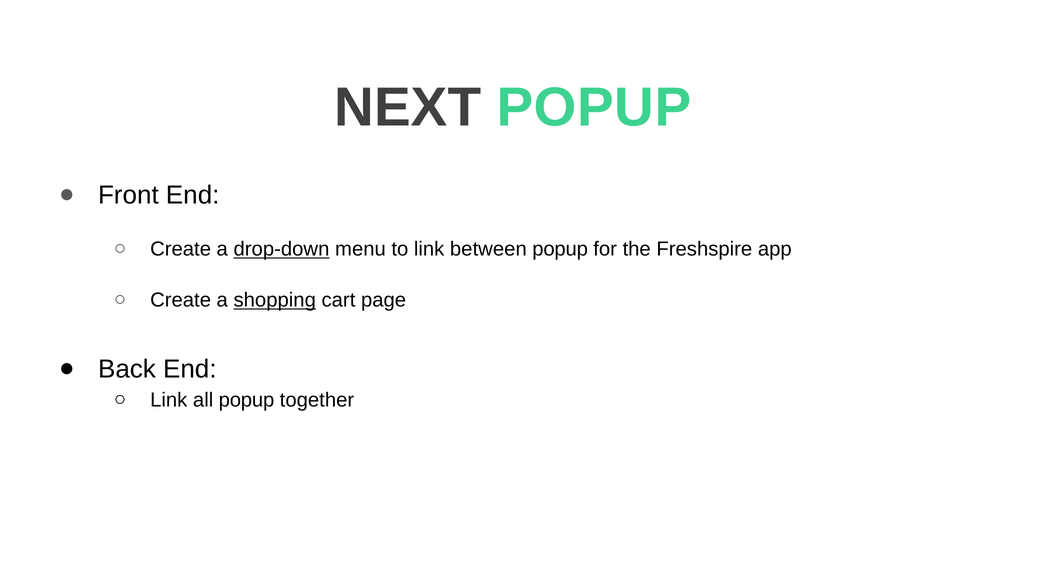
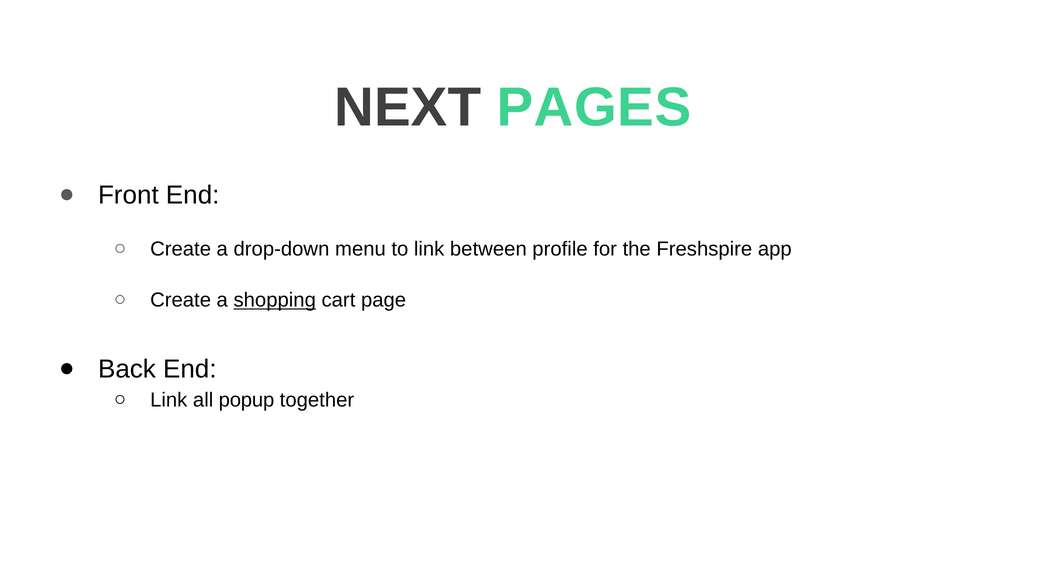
NEXT POPUP: POPUP -> PAGES
drop-down underline: present -> none
between popup: popup -> profile
